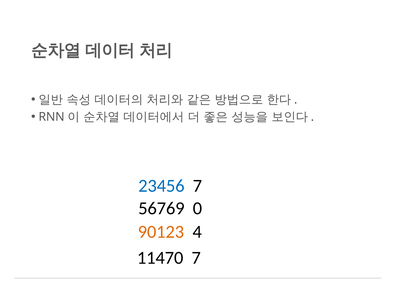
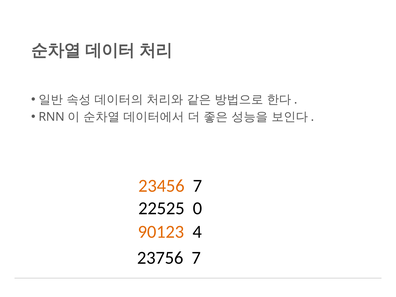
23456 colour: blue -> orange
56769: 56769 -> 22525
11470: 11470 -> 23756
